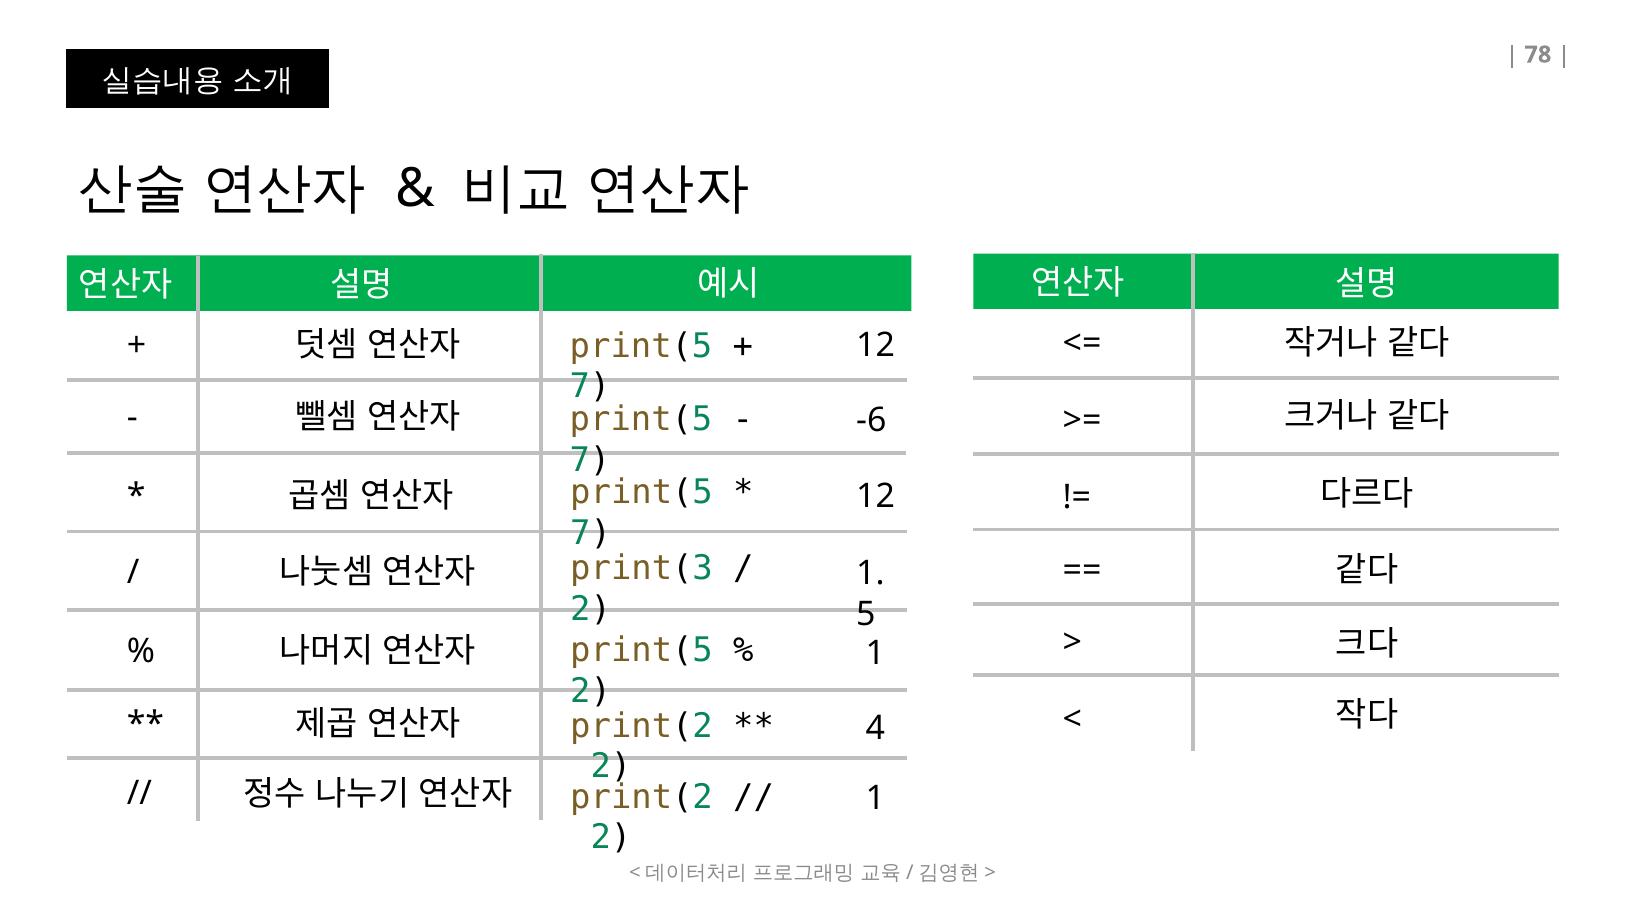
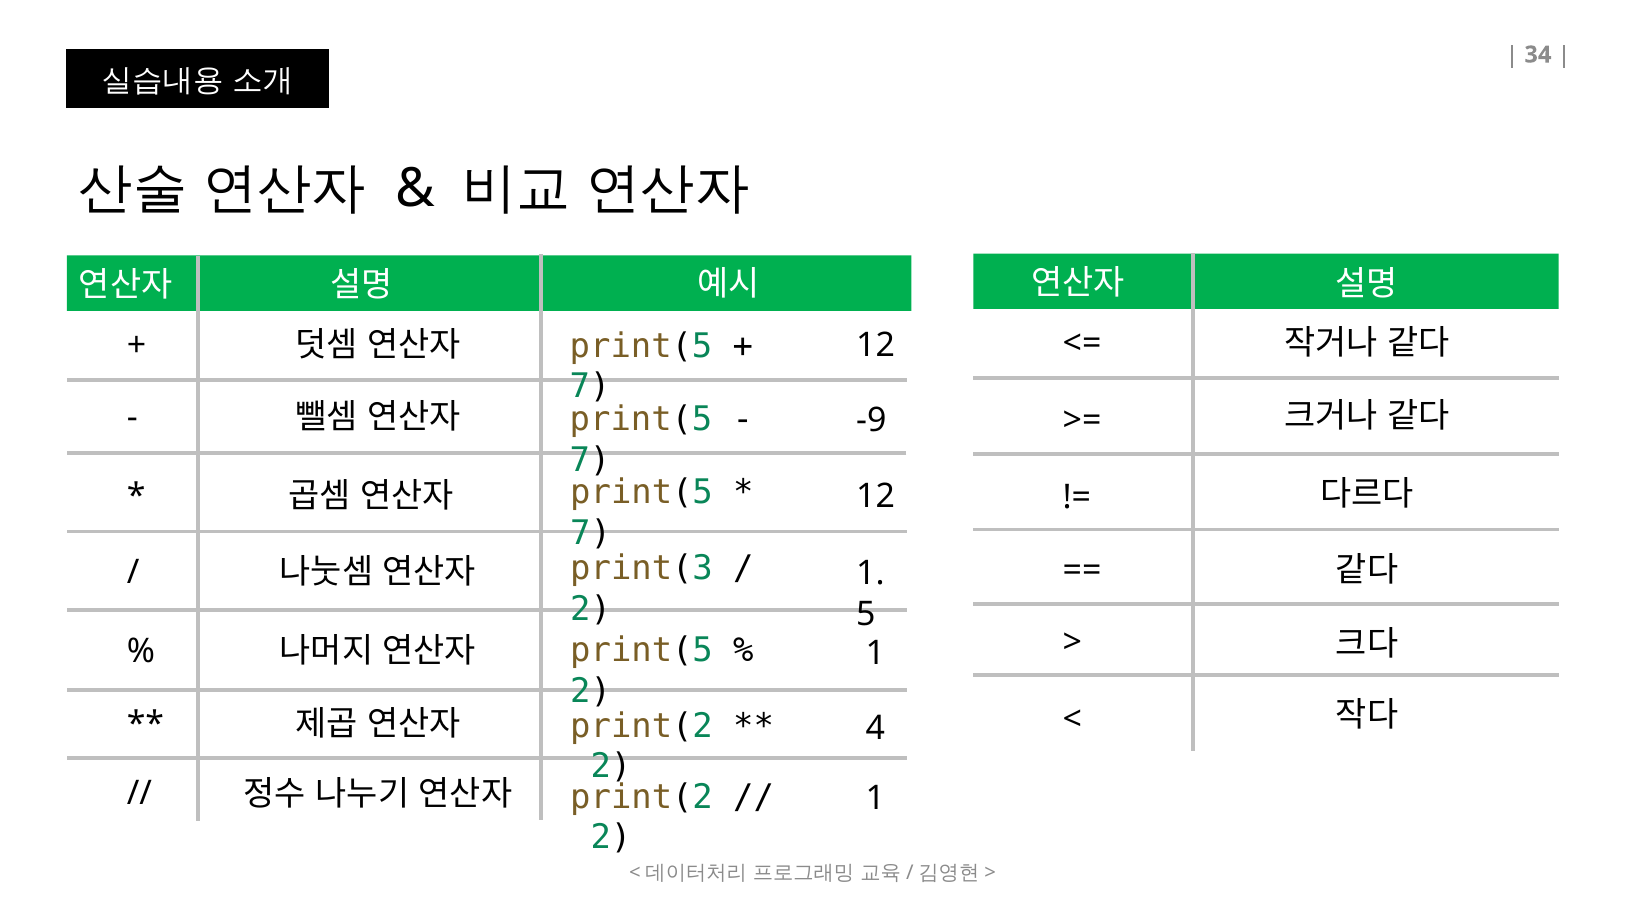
78: 78 -> 34
-6: -6 -> -9
